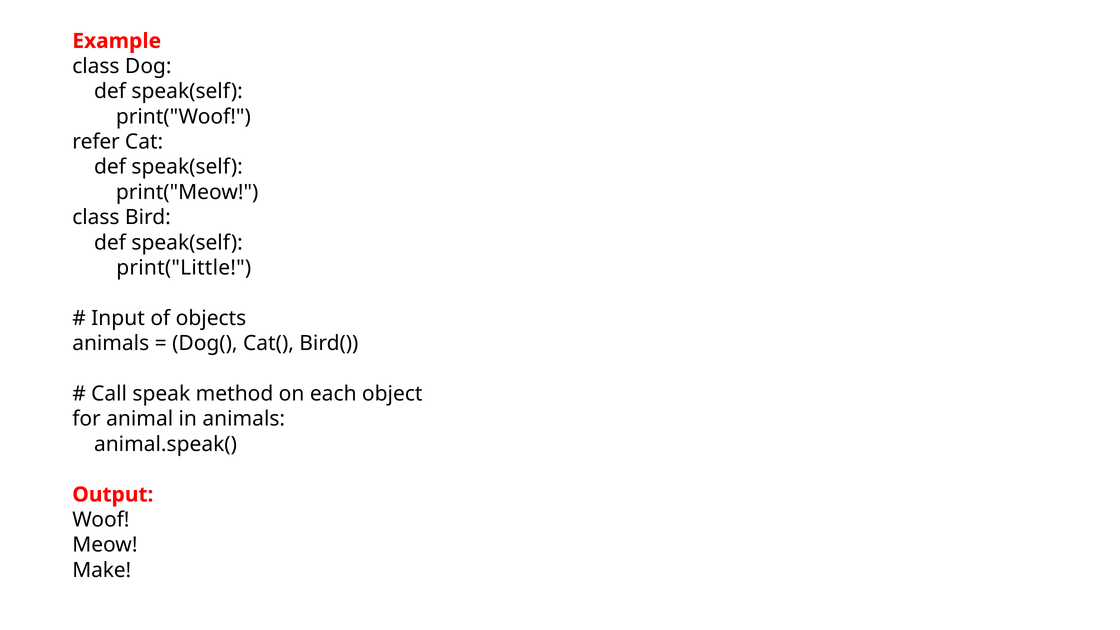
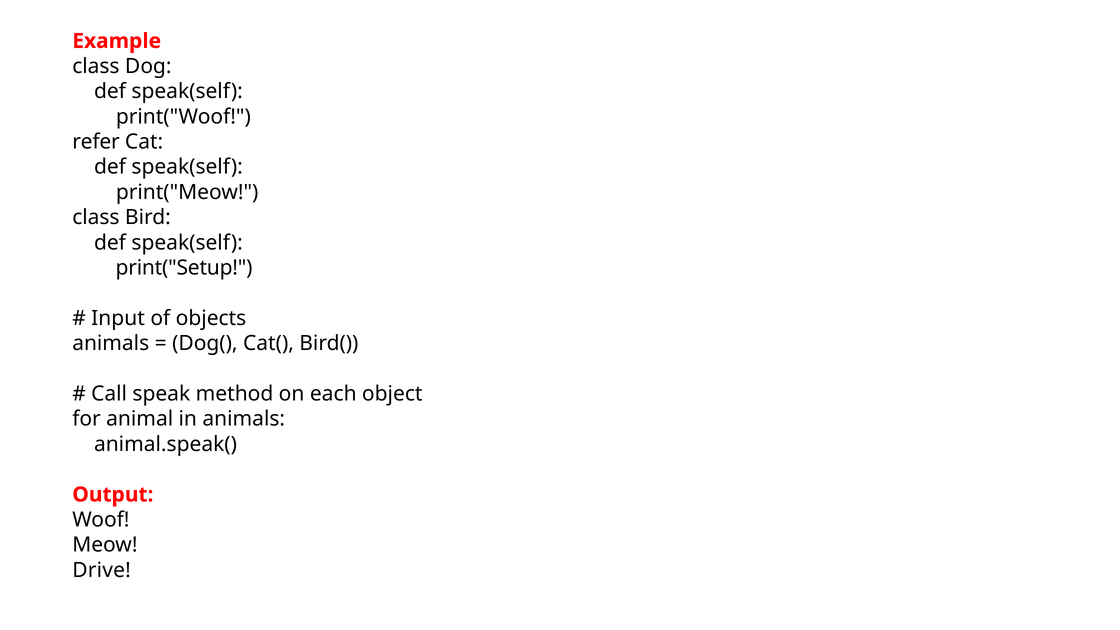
print("Little: print("Little -> print("Setup
Make: Make -> Drive
